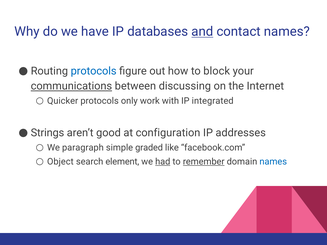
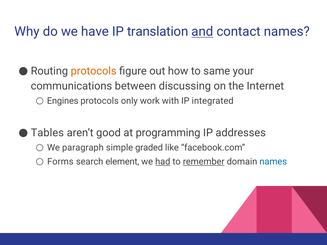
databases: databases -> translation
protocols at (94, 71) colour: blue -> orange
block: block -> same
communications underline: present -> none
Quicker: Quicker -> Engines
Strings: Strings -> Tables
configuration: configuration -> programming
Object: Object -> Forms
